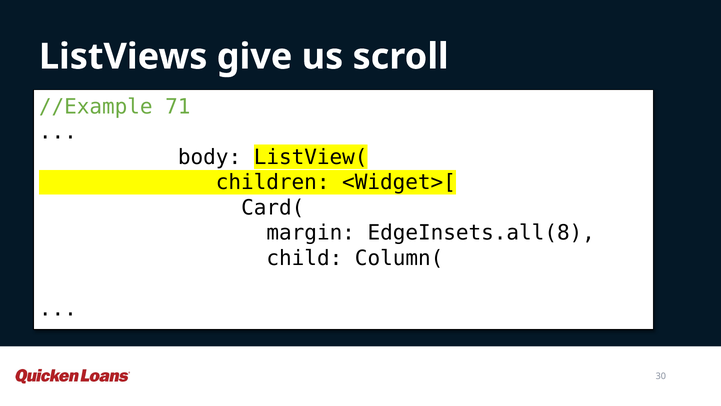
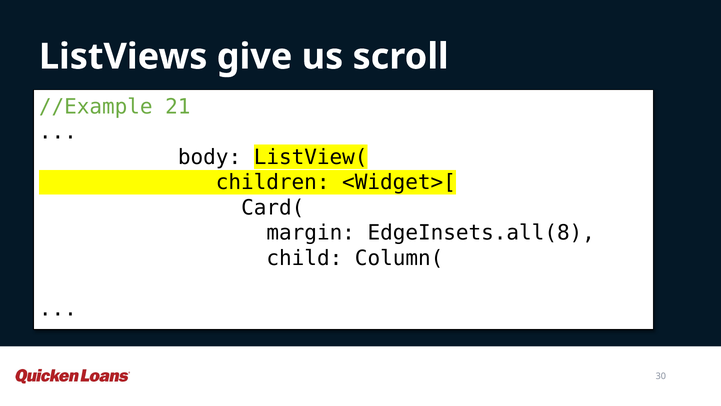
71: 71 -> 21
